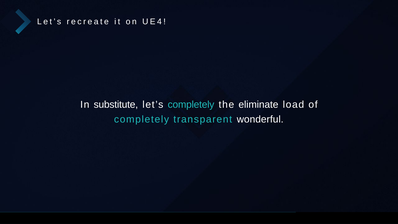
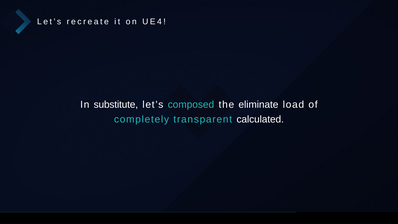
let’s completely: completely -> composed
wonderful: wonderful -> calculated
